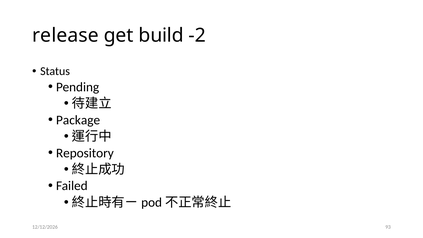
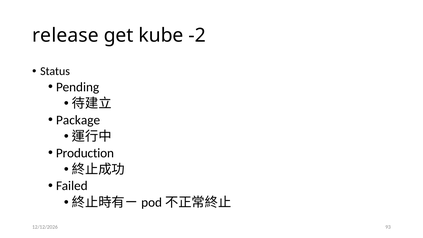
build: build -> kube
Repository: Repository -> Production
